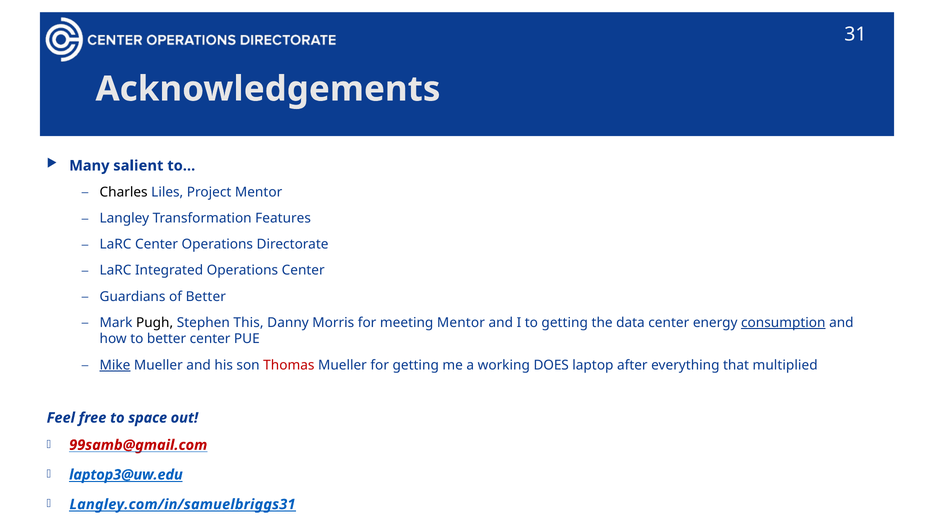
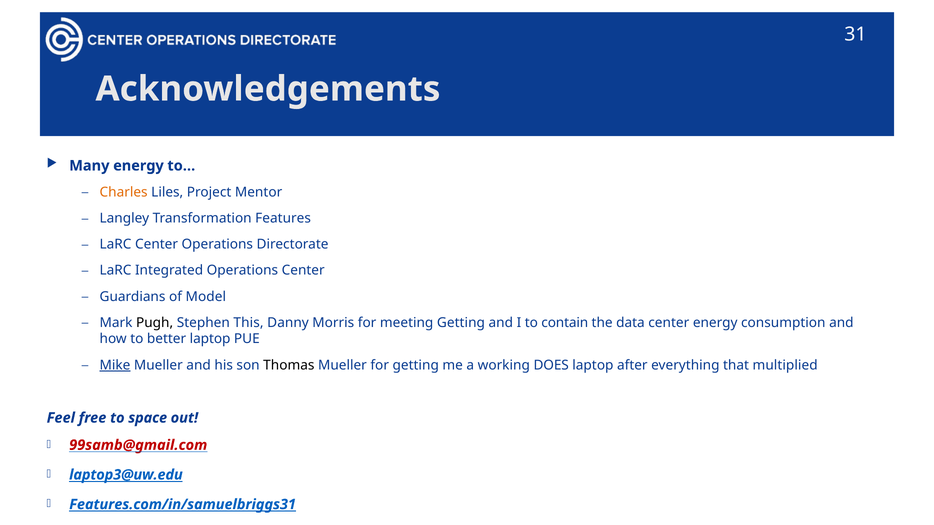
Many salient: salient -> energy
Charles colour: black -> orange
of Better: Better -> Model
meeting Mentor: Mentor -> Getting
to getting: getting -> contain
consumption underline: present -> none
better center: center -> laptop
Thomas colour: red -> black
Langley.com/in/samuelbriggs31: Langley.com/in/samuelbriggs31 -> Features.com/in/samuelbriggs31
